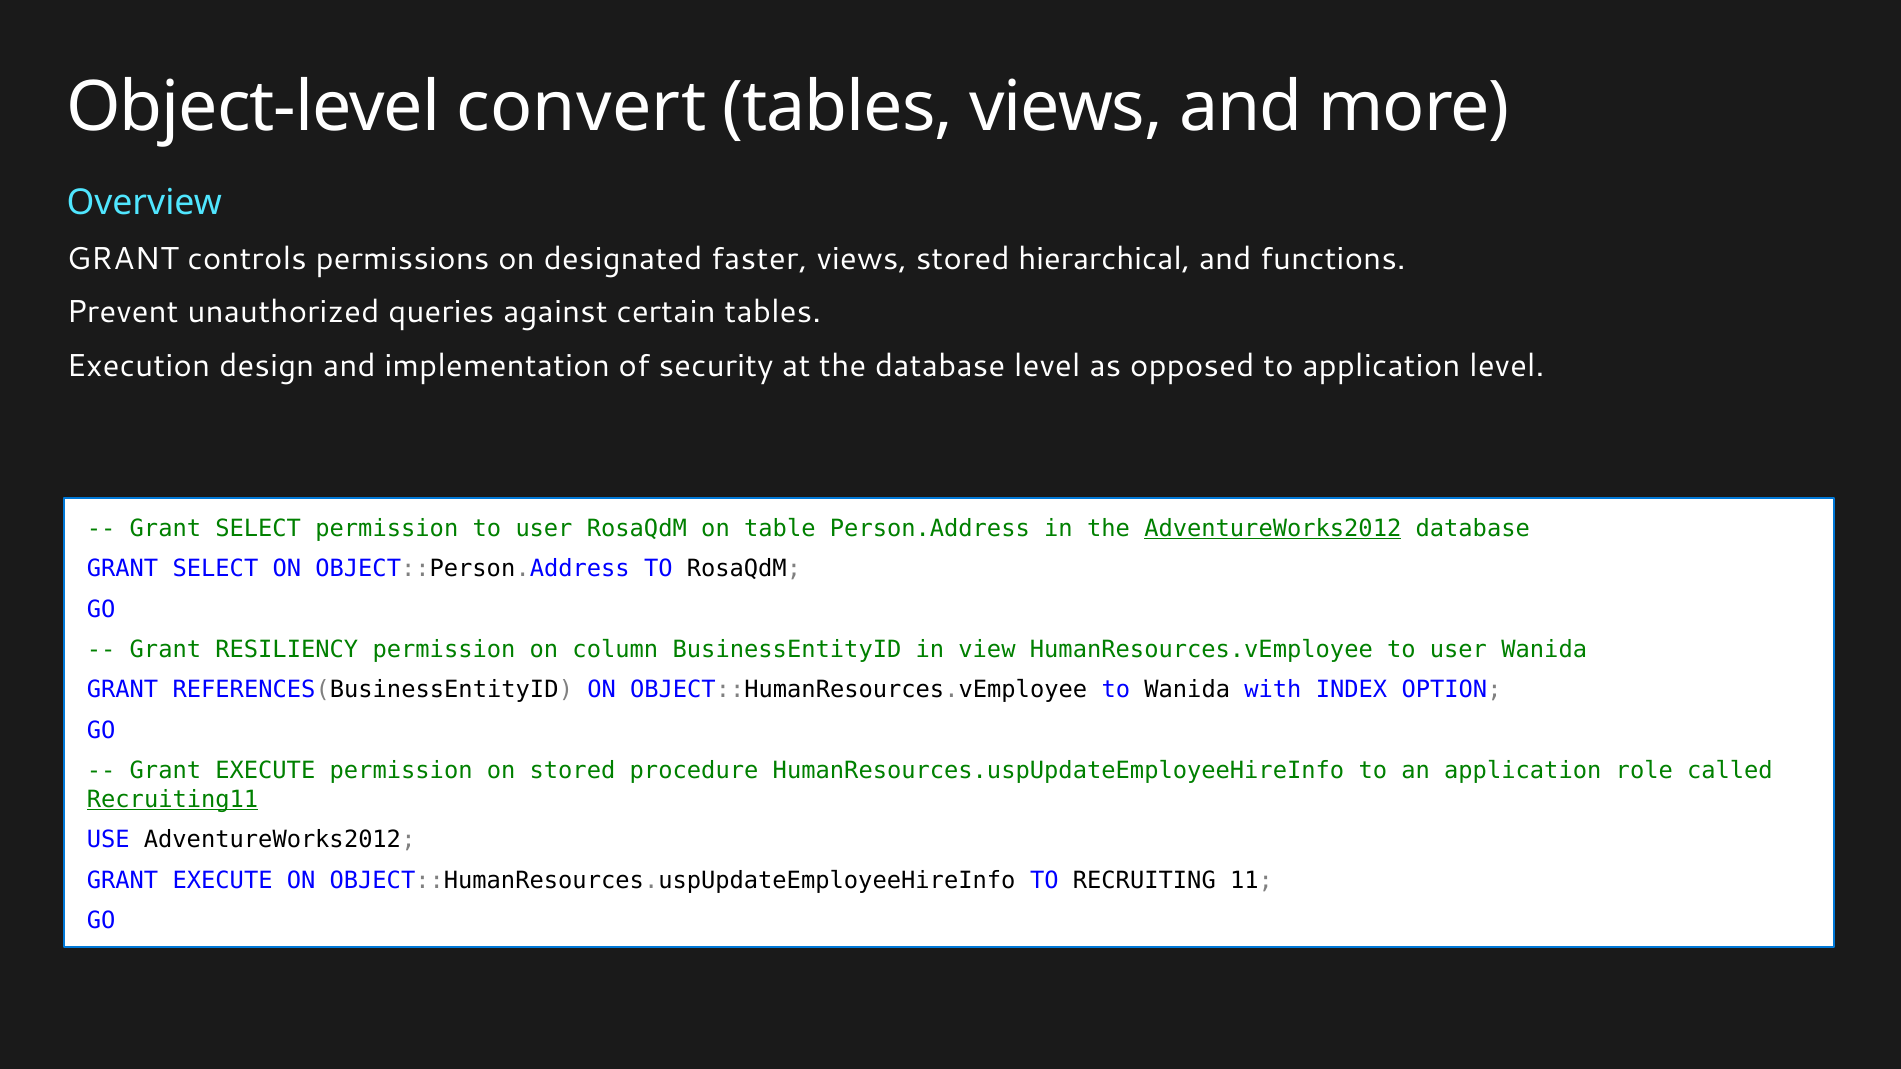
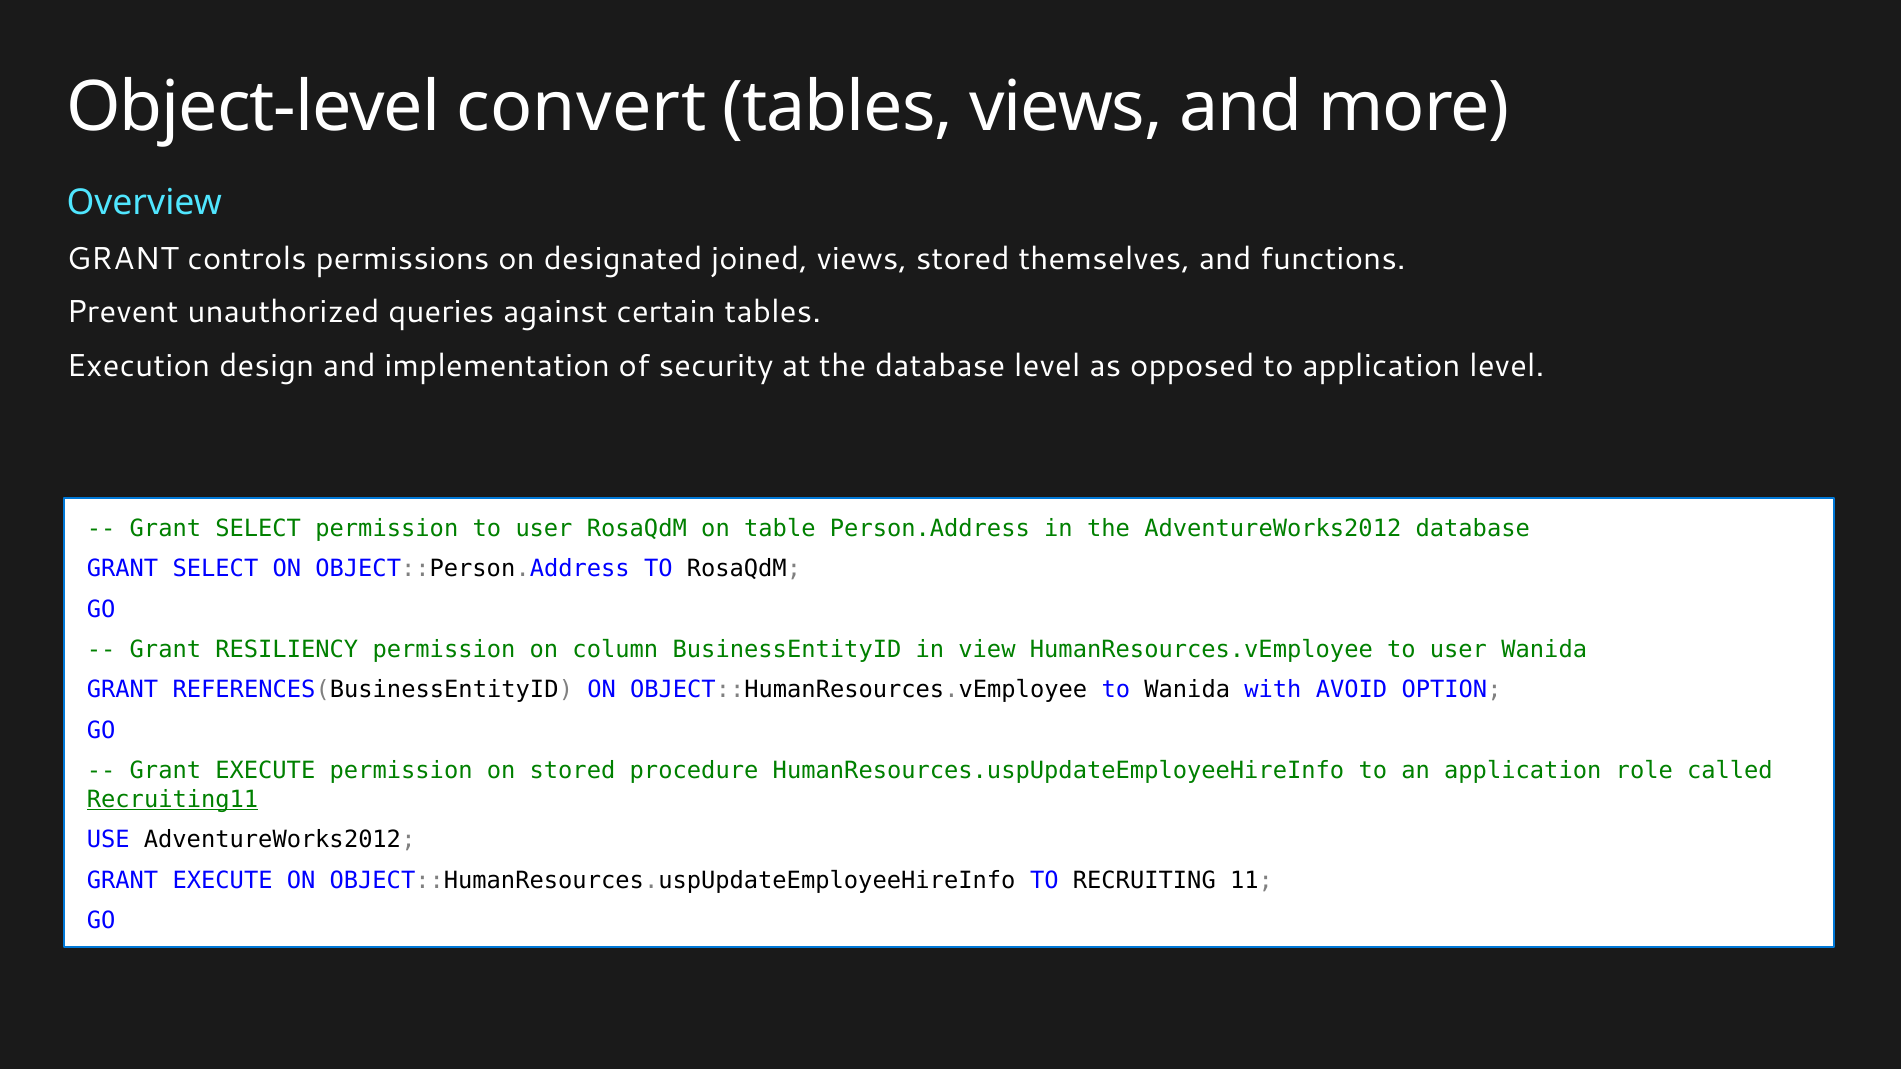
faster: faster -> joined
hierarchical: hierarchical -> themselves
AdventureWorks2012 at (1273, 529) underline: present -> none
INDEX: INDEX -> AVOID
